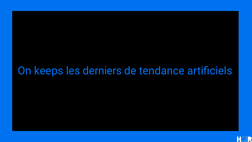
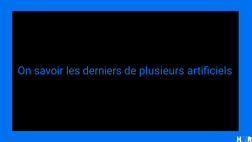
keeps: keeps -> savoir
tendance: tendance -> plusieurs
